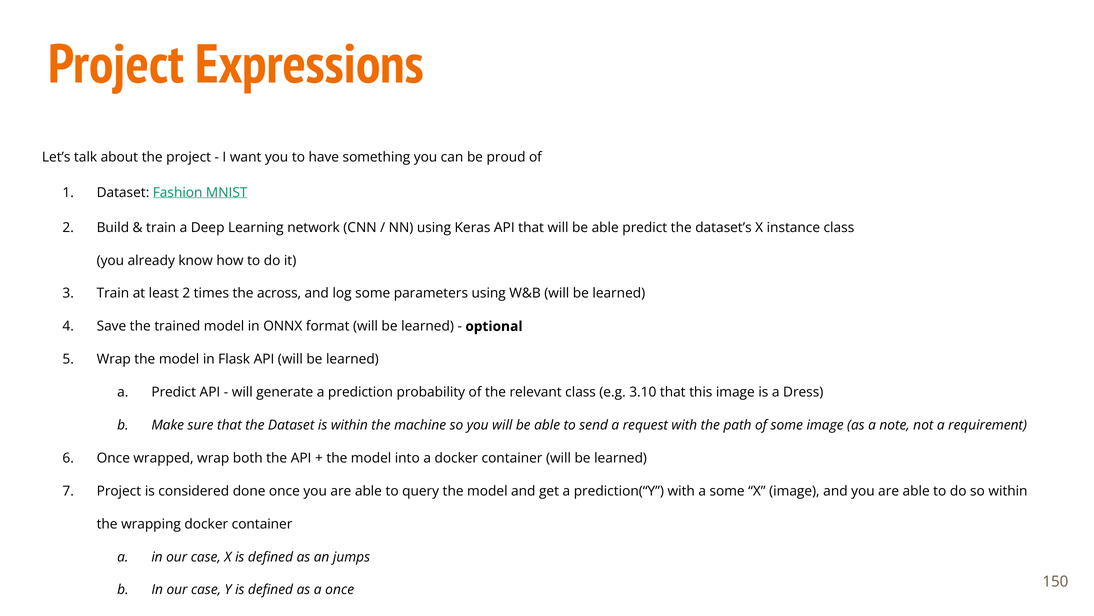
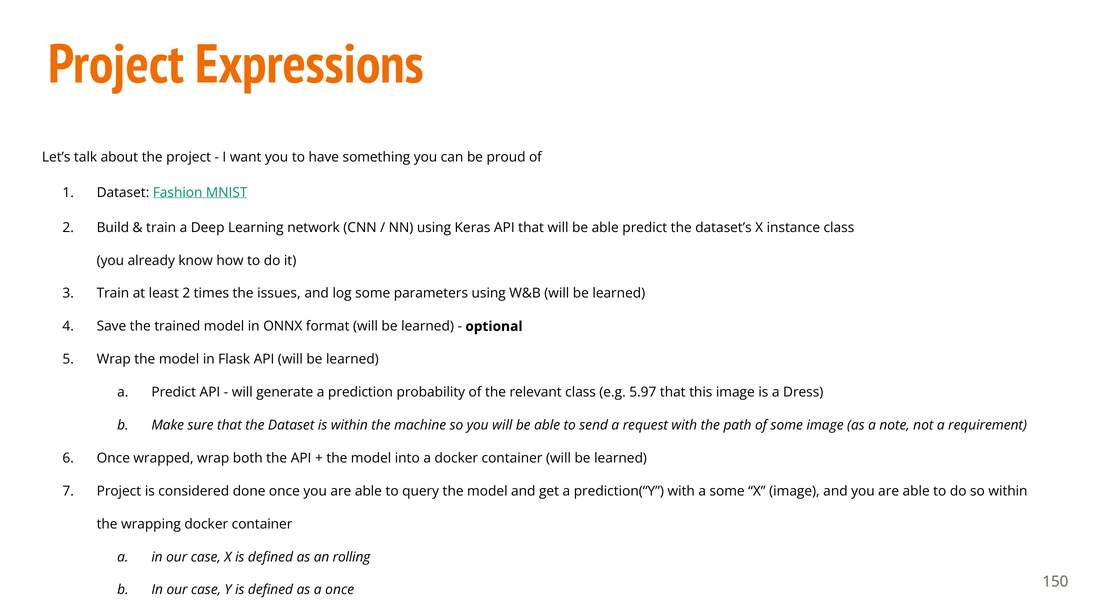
across: across -> issues
3.10: 3.10 -> 5.97
jumps: jumps -> rolling
